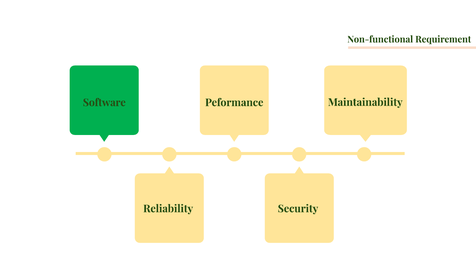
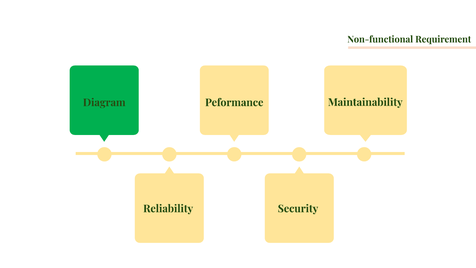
Software: Software -> Diagram
